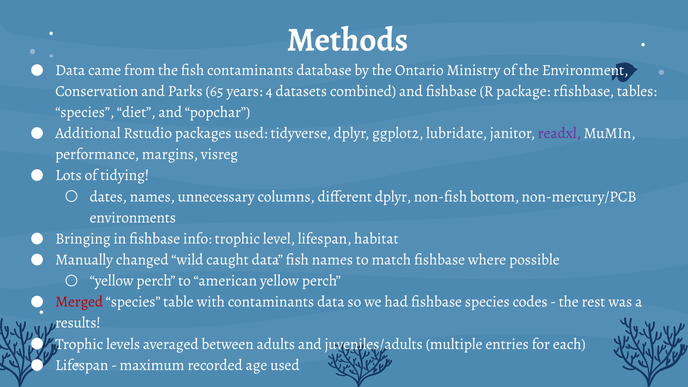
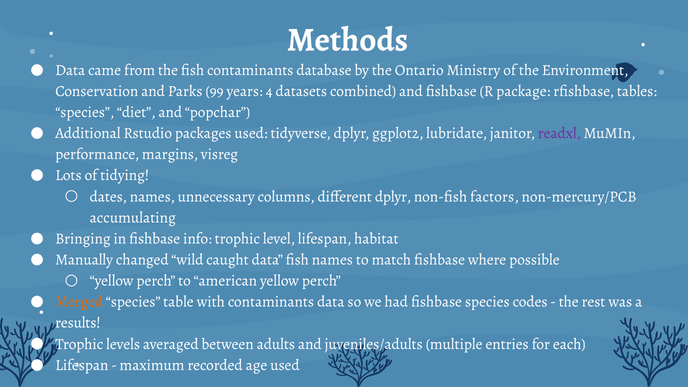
65: 65 -> 99
bottom: bottom -> factors
environments: environments -> accumulating
Merged colour: red -> orange
